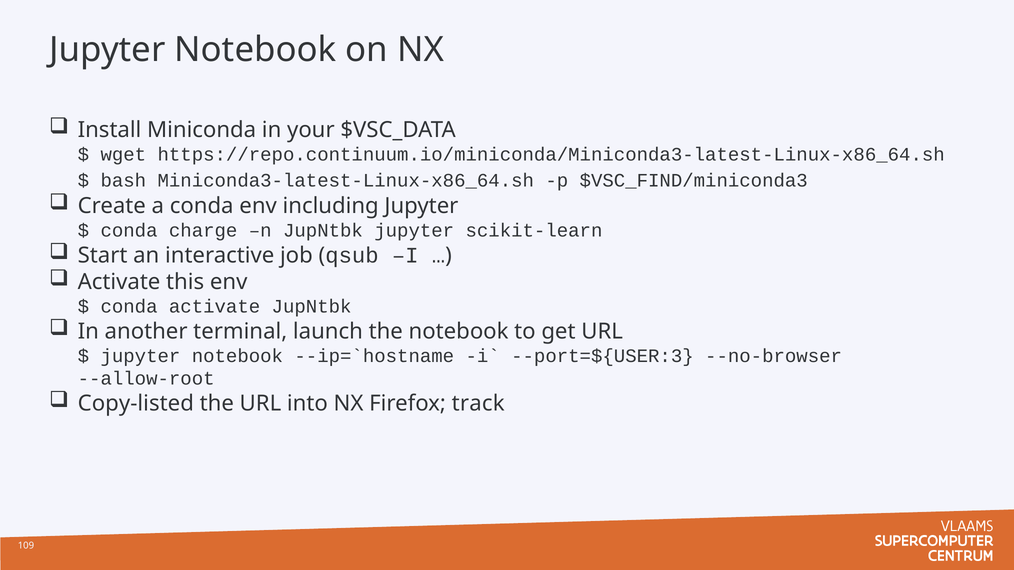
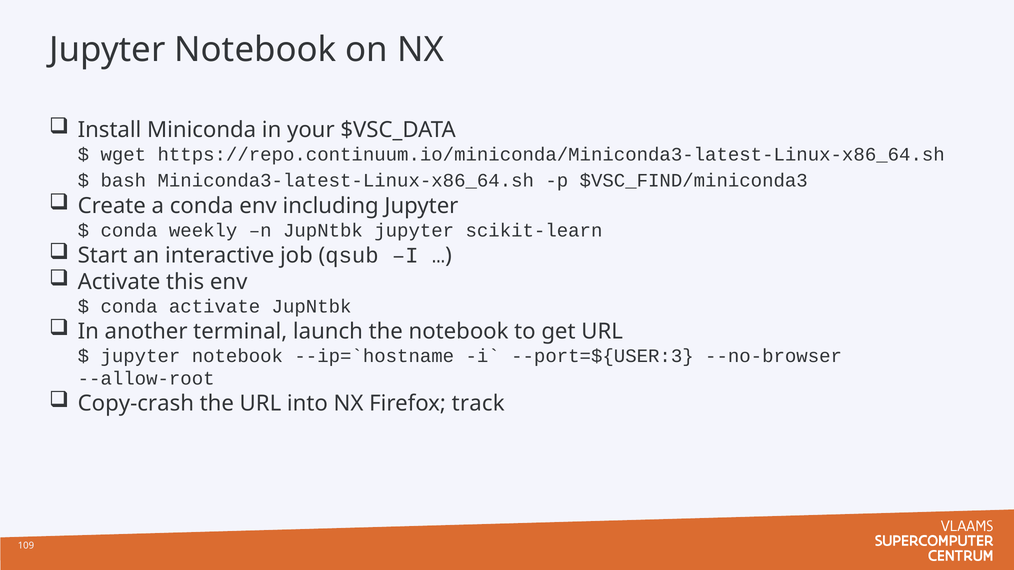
charge: charge -> weekly
Copy-listed: Copy-listed -> Copy-crash
